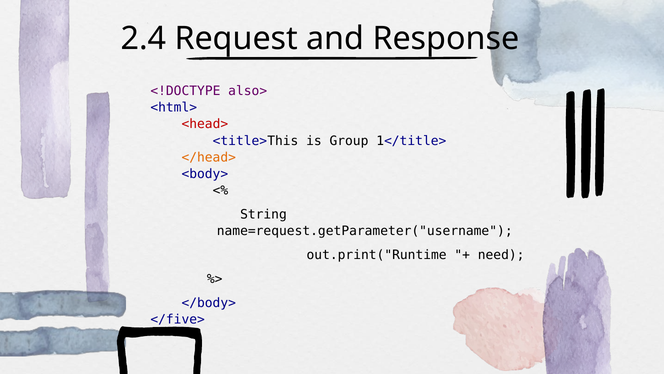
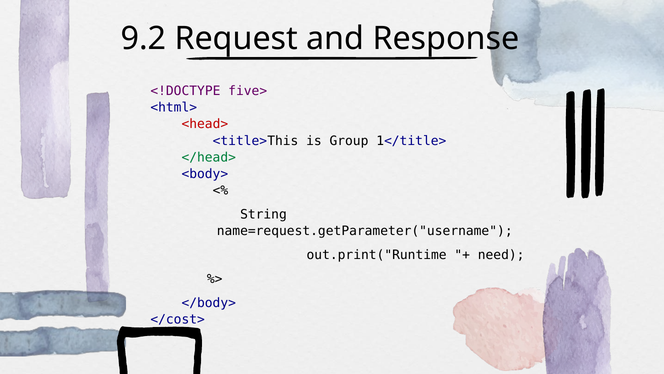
2.4: 2.4 -> 9.2
also>: also> -> five>
</head> colour: orange -> green
</five>: </five> -> </cost>
